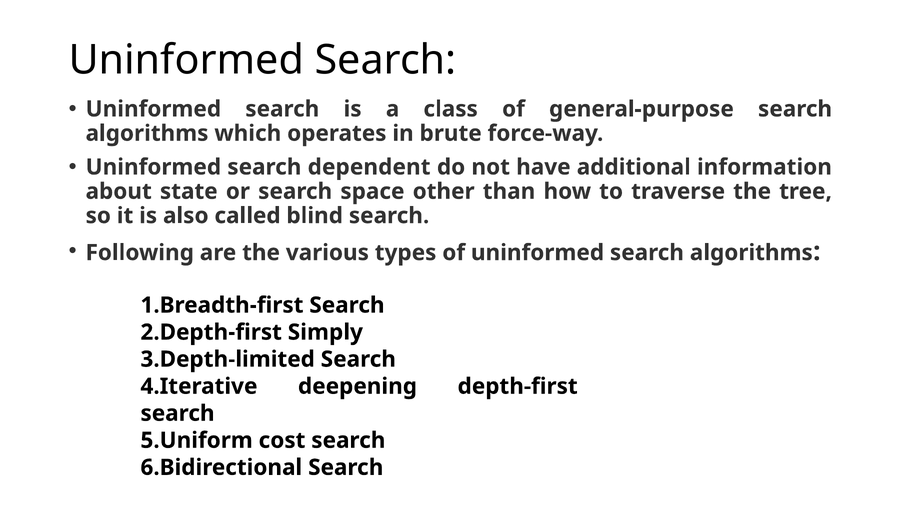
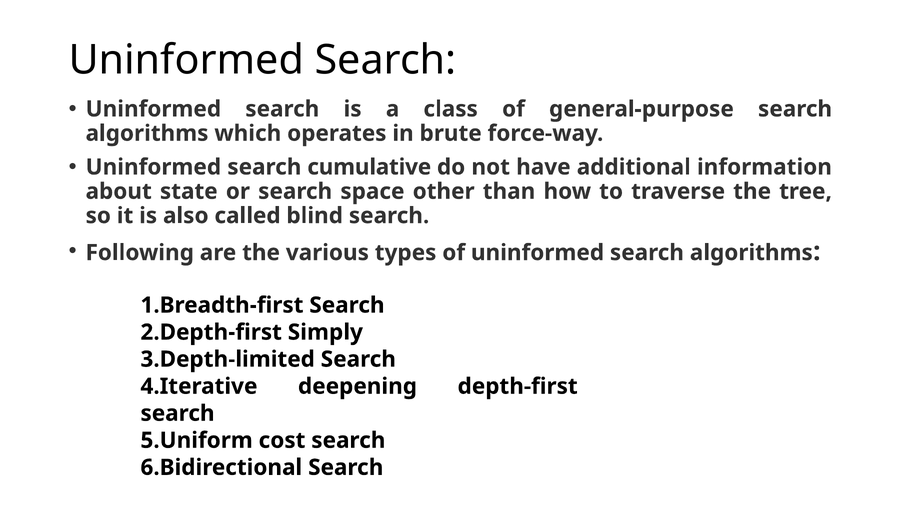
dependent: dependent -> cumulative
